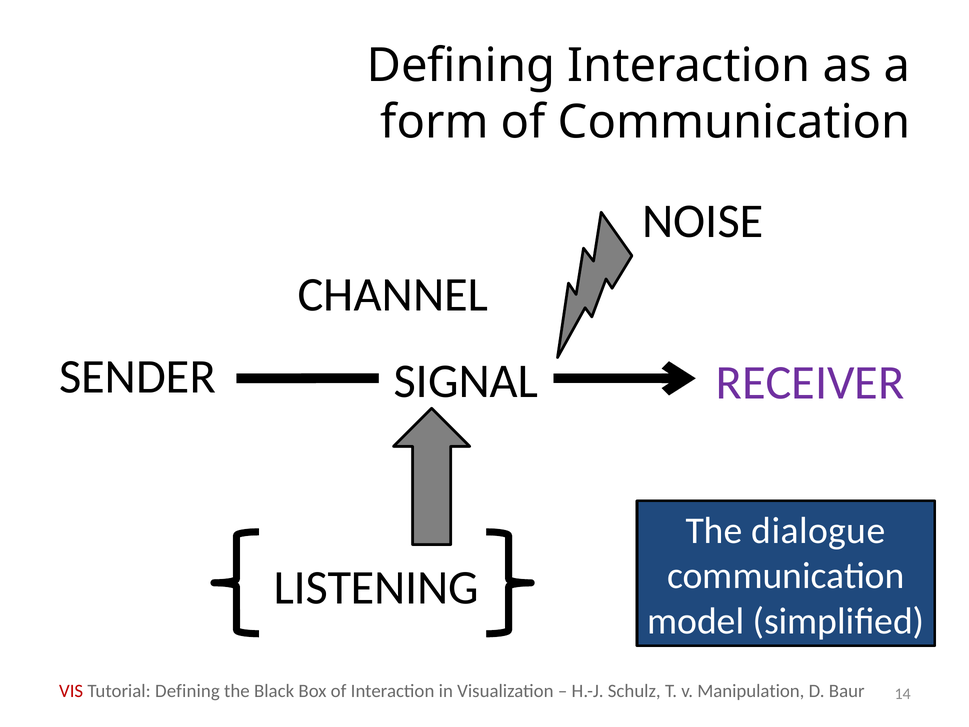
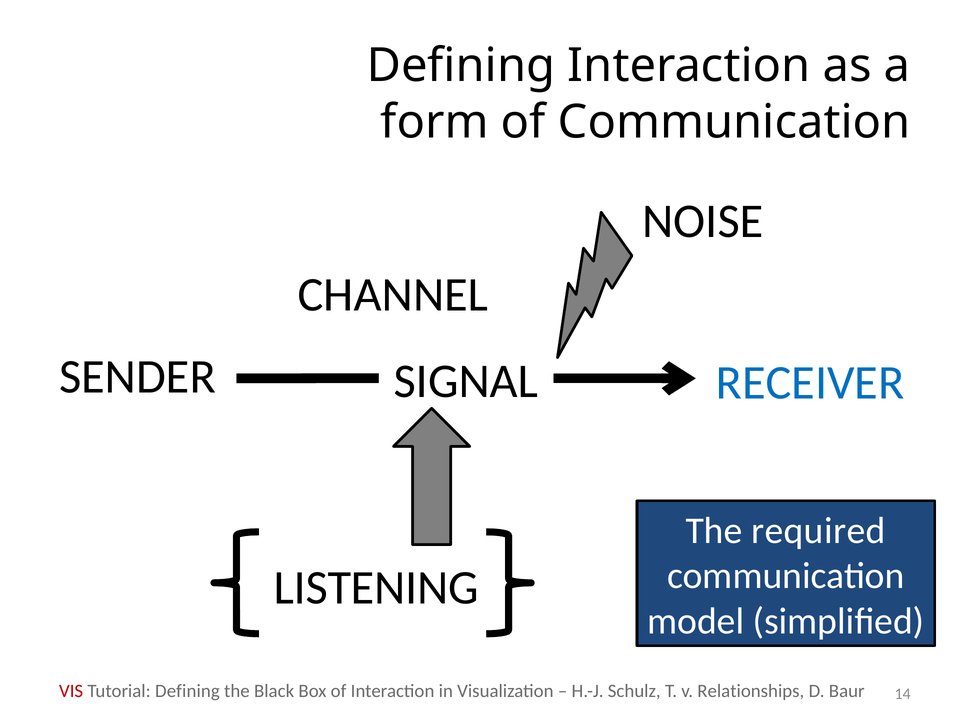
RECEIVER colour: purple -> blue
dialogue: dialogue -> required
Manipulation: Manipulation -> Relationships
